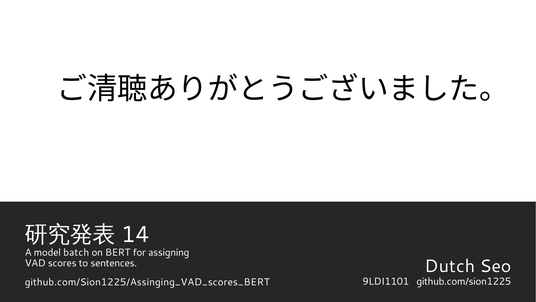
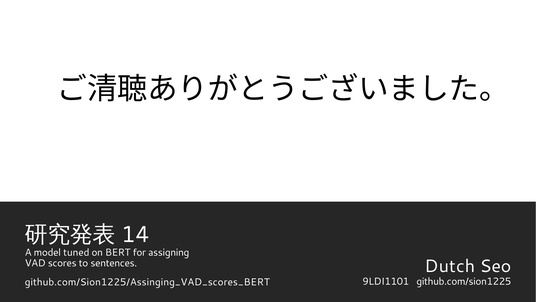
batch: batch -> tuned
